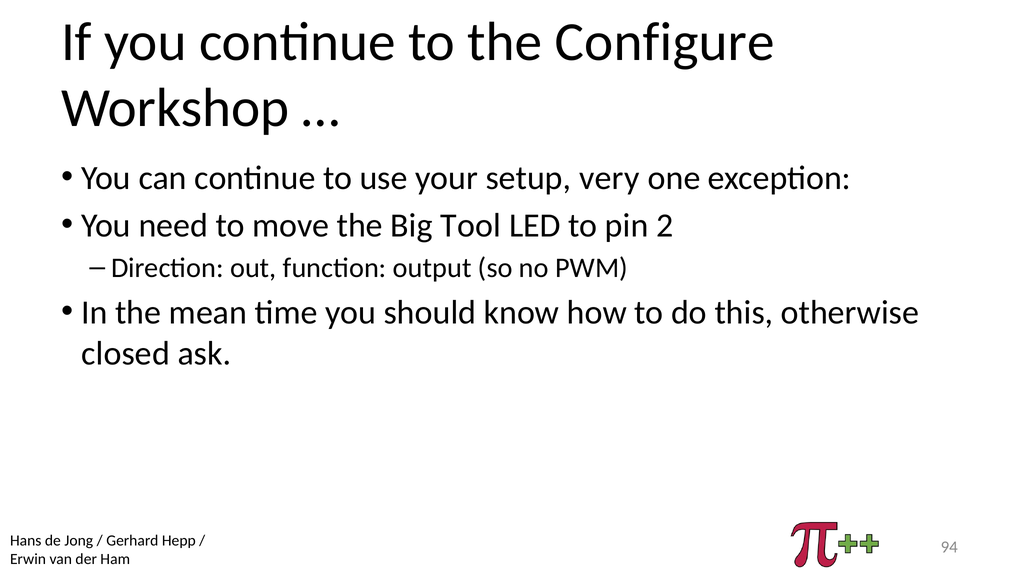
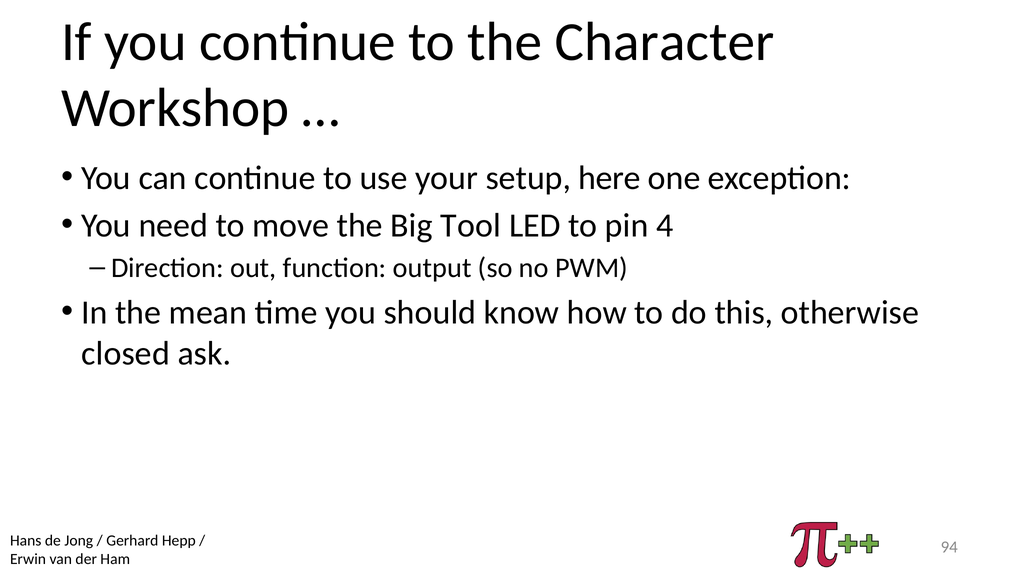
Configure: Configure -> Character
very: very -> here
2: 2 -> 4
